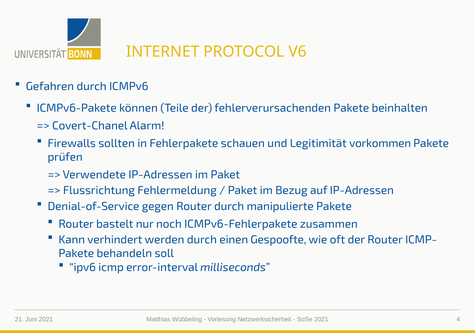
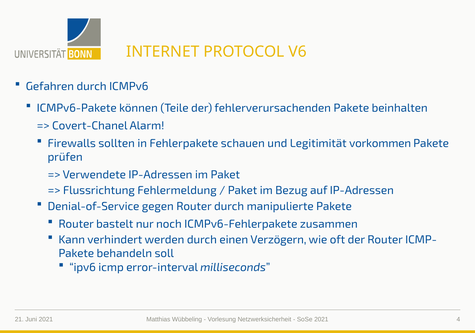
Gespoofte: Gespoofte -> Verzögern
